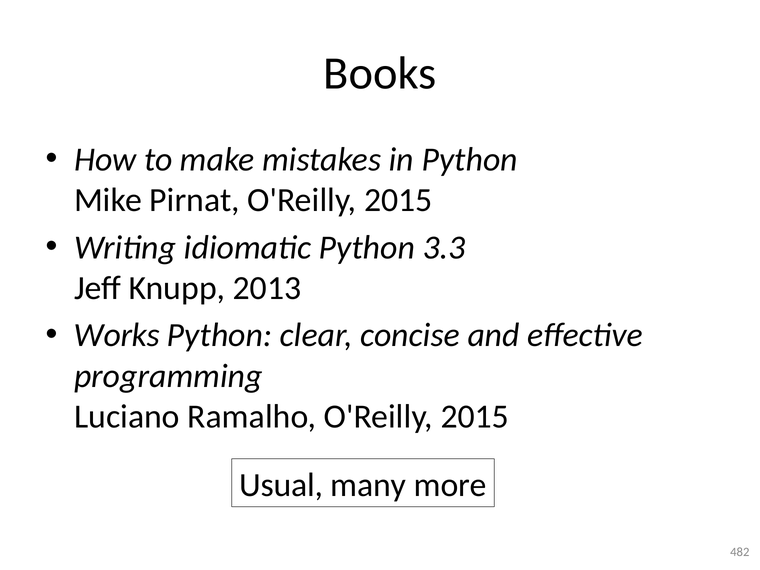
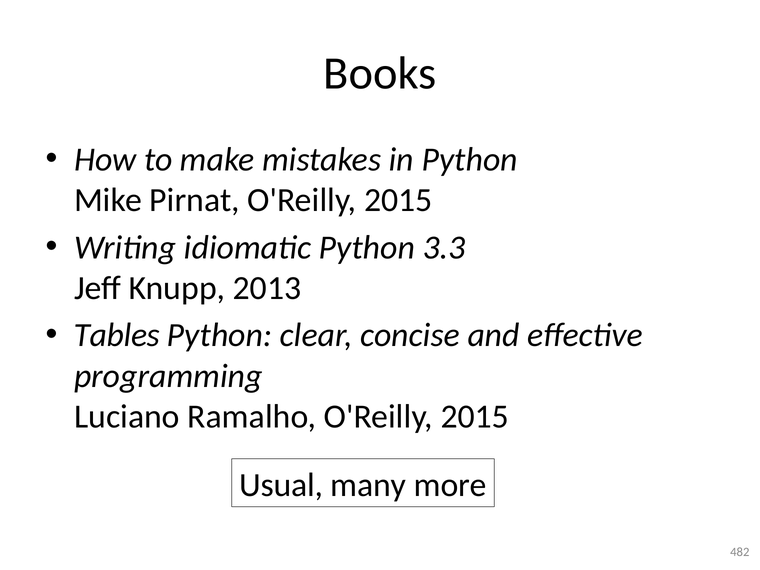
Works: Works -> Tables
